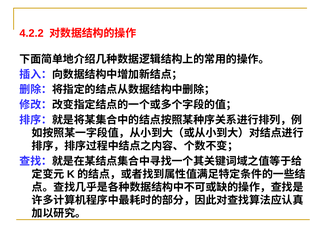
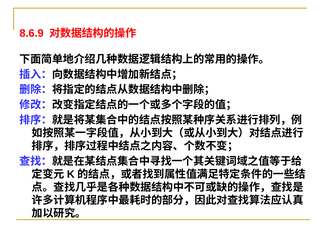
4.2.2: 4.2.2 -> 8.6.9
